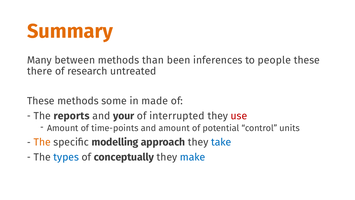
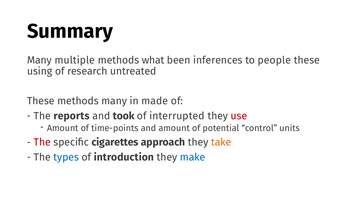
Summary colour: orange -> black
between: between -> multiple
than: than -> what
there: there -> using
methods some: some -> many
your: your -> took
The at (42, 142) colour: orange -> red
modelling: modelling -> cigarettes
take colour: blue -> orange
conceptually: conceptually -> introduction
